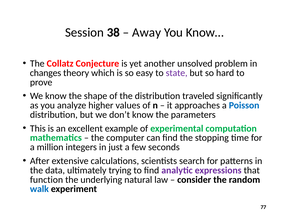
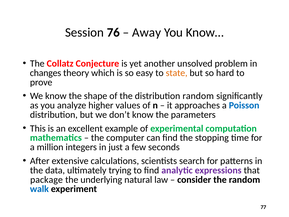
38: 38 -> 76
state colour: purple -> orange
distribution traveled: traveled -> random
function: function -> package
